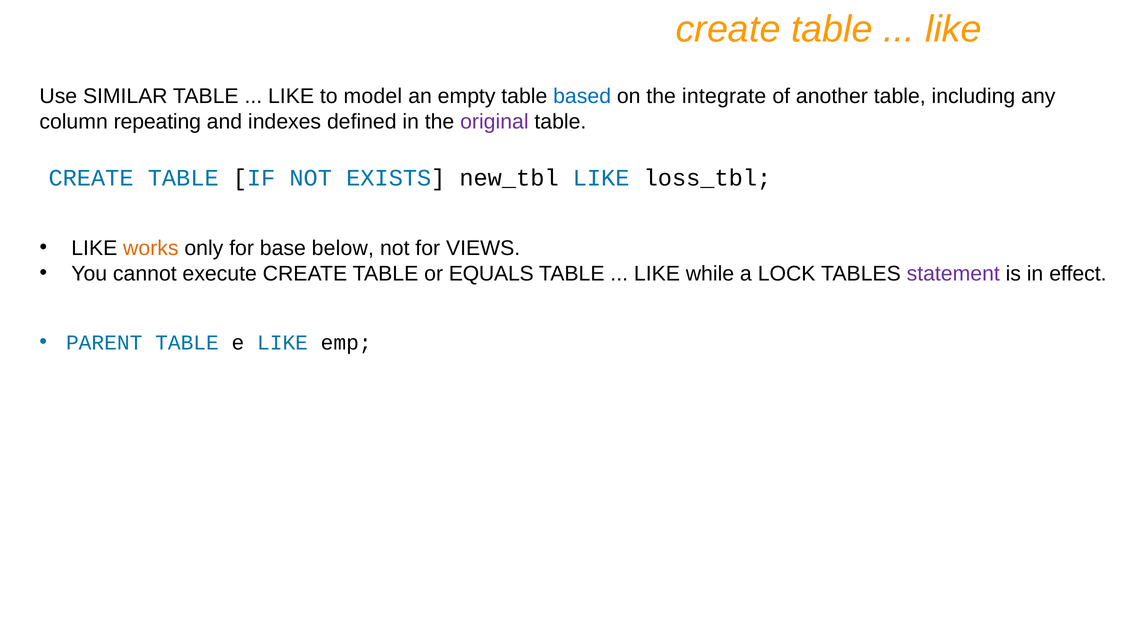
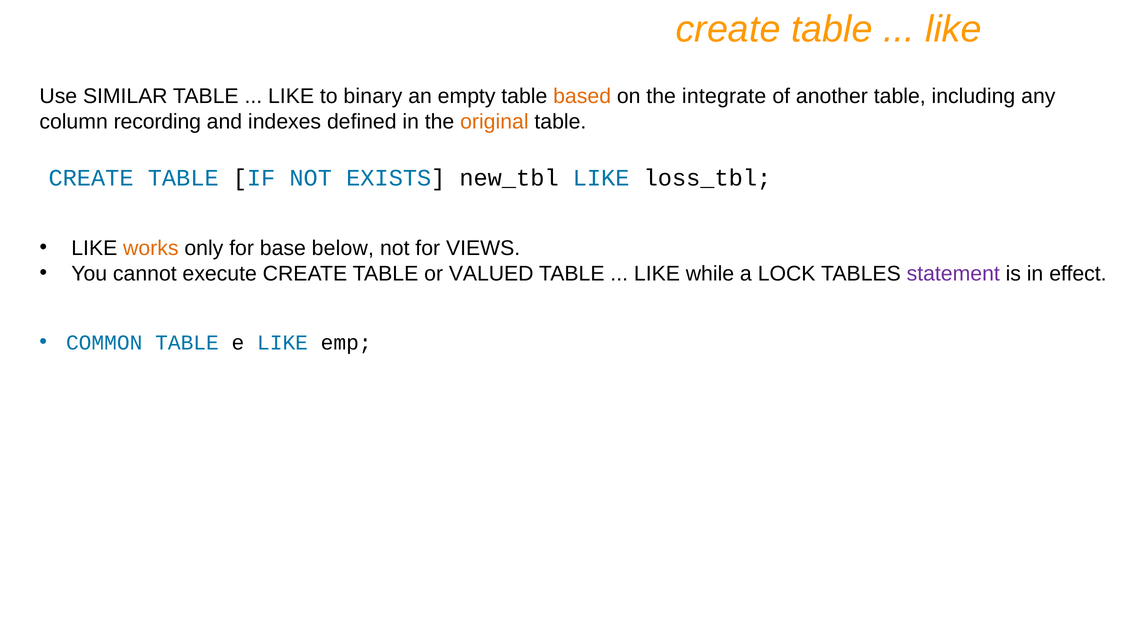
model: model -> binary
based colour: blue -> orange
repeating: repeating -> recording
original colour: purple -> orange
EQUALS: EQUALS -> VALUED
PARENT: PARENT -> COMMON
